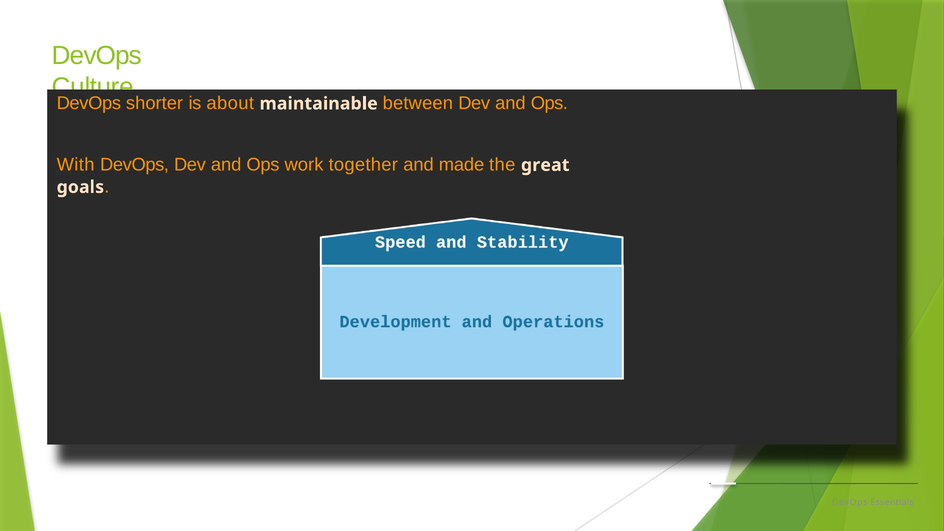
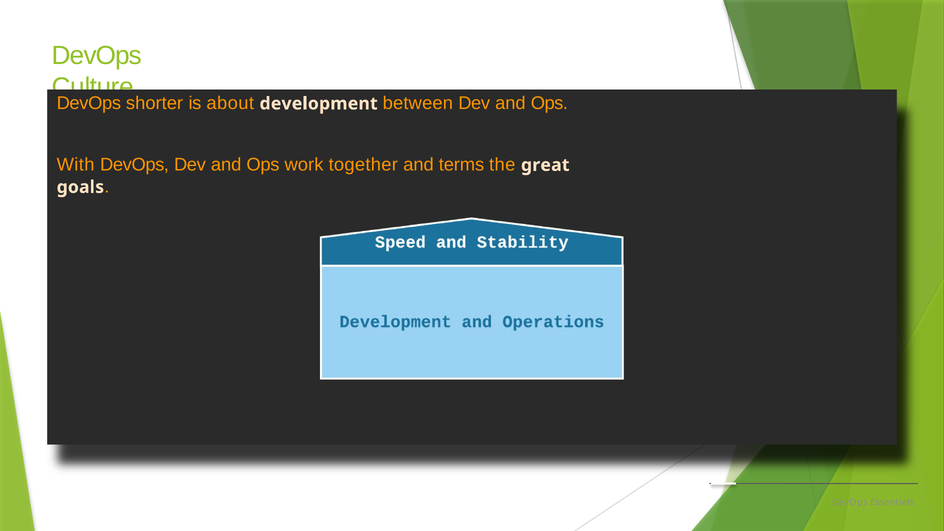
maintainable: maintainable -> development
made: made -> terms
